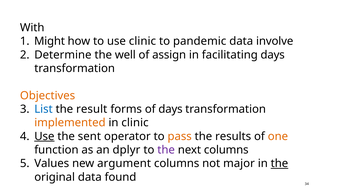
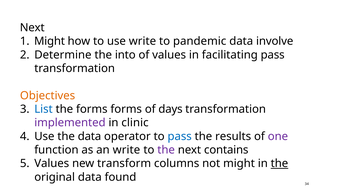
With at (32, 28): With -> Next
use clinic: clinic -> write
well: well -> into
of assign: assign -> values
facilitating days: days -> pass
the result: result -> forms
implemented colour: orange -> purple
Use at (44, 136) underline: present -> none
the sent: sent -> data
pass at (180, 136) colour: orange -> blue
one colour: orange -> purple
an dplyr: dplyr -> write
next columns: columns -> contains
argument: argument -> transform
not major: major -> might
